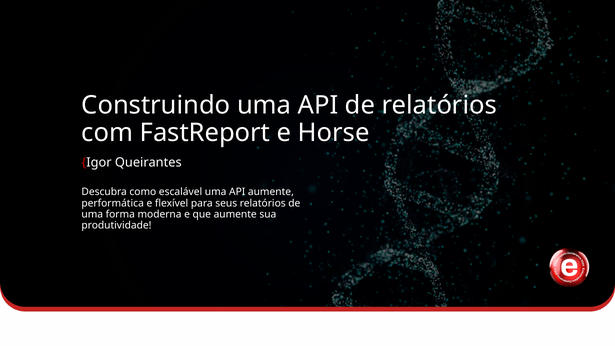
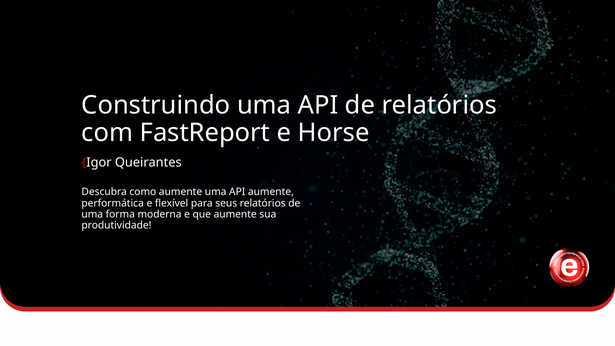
como escalável: escalável -> aumente
